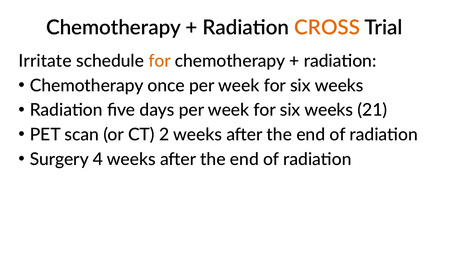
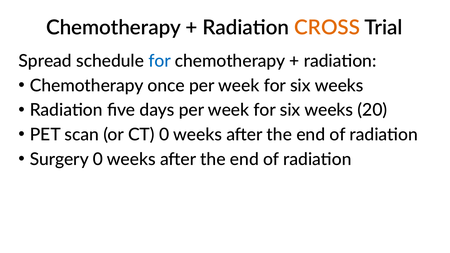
Irritate: Irritate -> Spread
for at (160, 61) colour: orange -> blue
21: 21 -> 20
CT 2: 2 -> 0
Surgery 4: 4 -> 0
